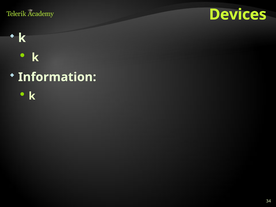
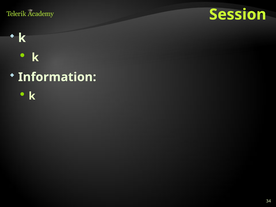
Devices: Devices -> Session
